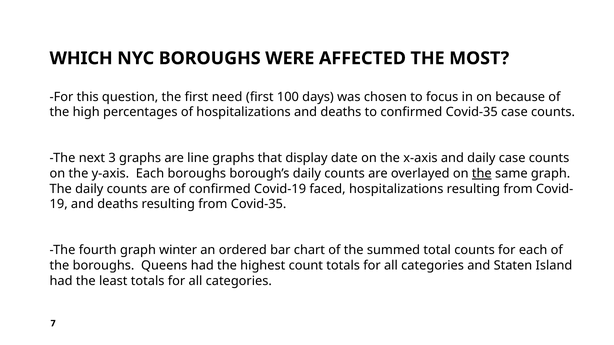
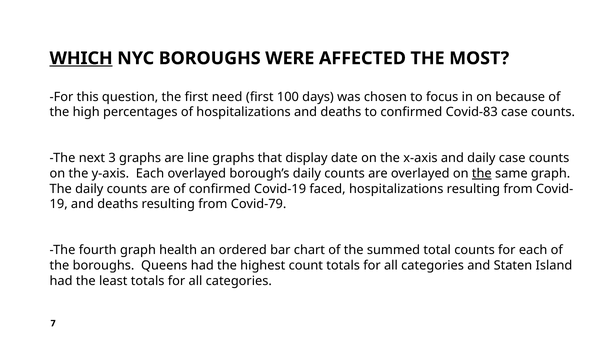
WHICH underline: none -> present
confirmed Covid-35: Covid-35 -> Covid-83
Each boroughs: boroughs -> overlayed
from Covid-35: Covid-35 -> Covid-79
winter: winter -> health
